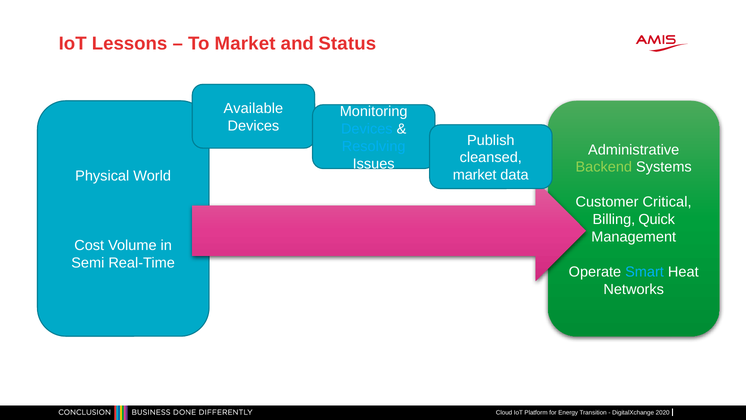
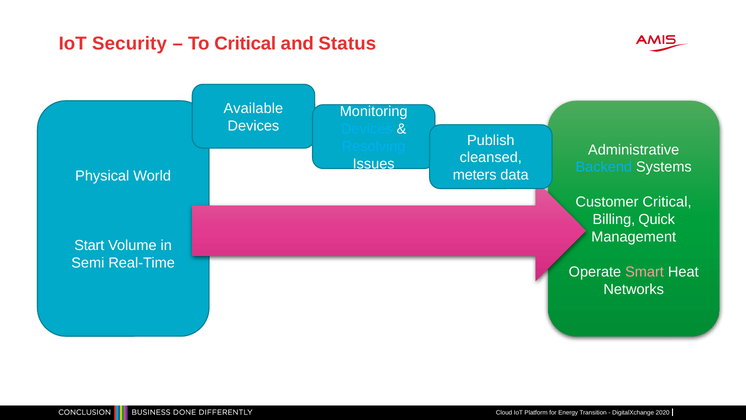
Lessons: Lessons -> Security
To Market: Market -> Critical
Backend colour: light green -> light blue
market at (475, 175): market -> meters
Cost: Cost -> Start
Smart colour: light blue -> pink
